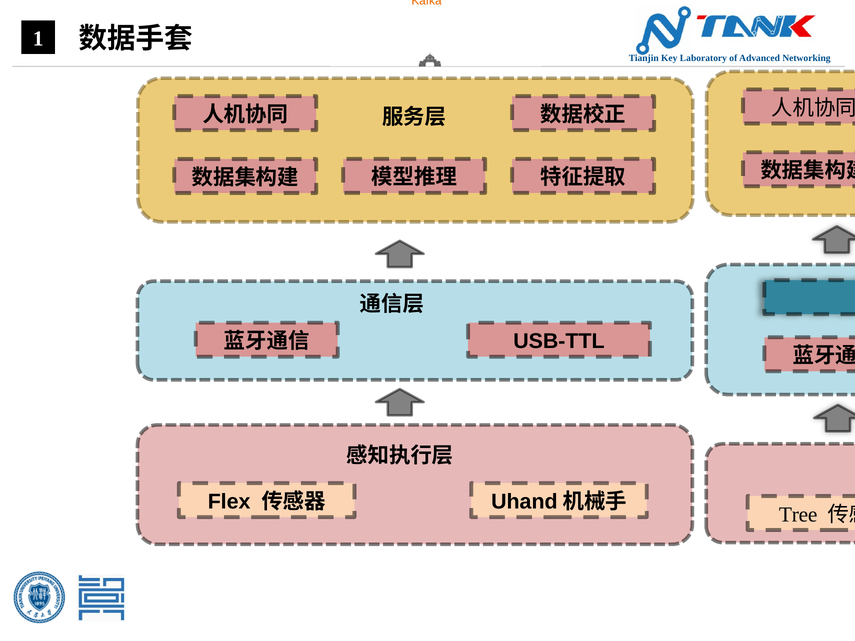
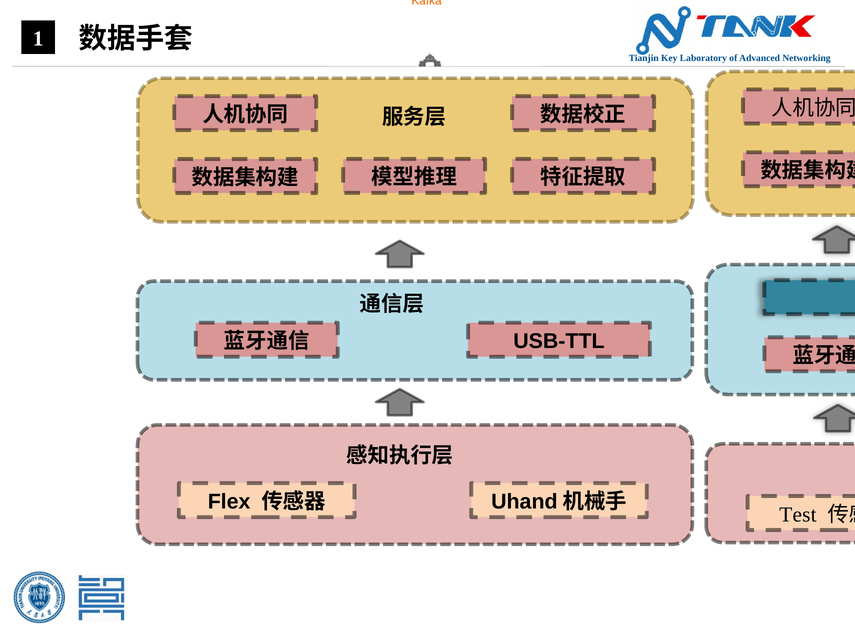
Tree: Tree -> Test
